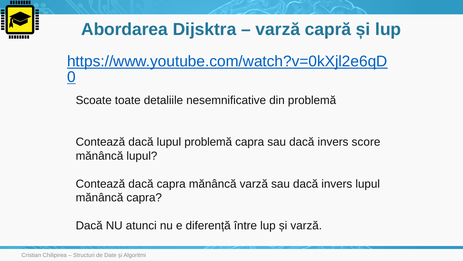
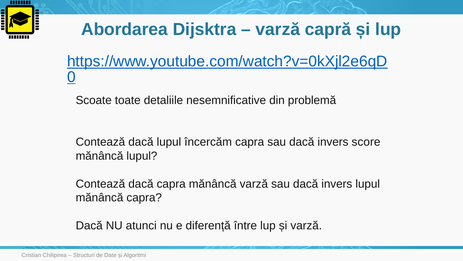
lupul problemă: problemă -> încercăm
